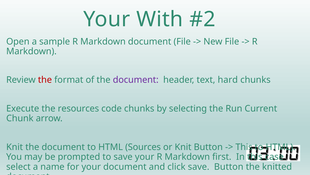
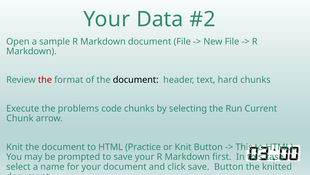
With: With -> Data
document at (136, 80) colour: purple -> black
resources: resources -> problems
Sources: Sources -> Practice
